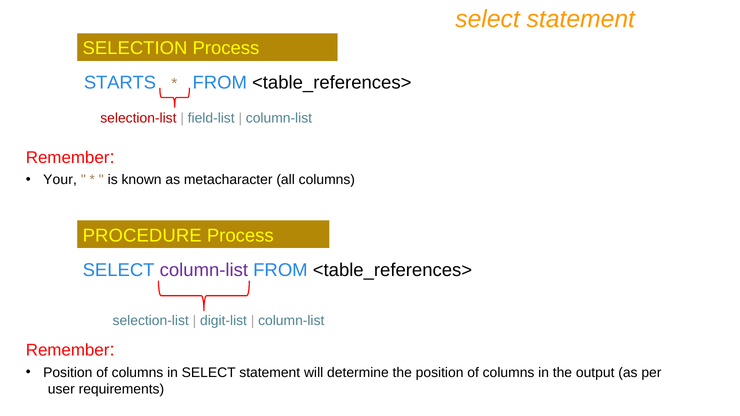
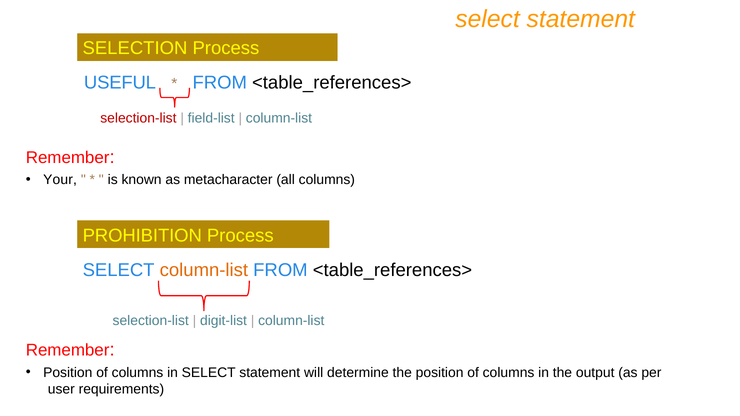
STARTS: STARTS -> USEFUL
PROCEDURE: PROCEDURE -> PROHIBITION
column-list at (204, 271) colour: purple -> orange
